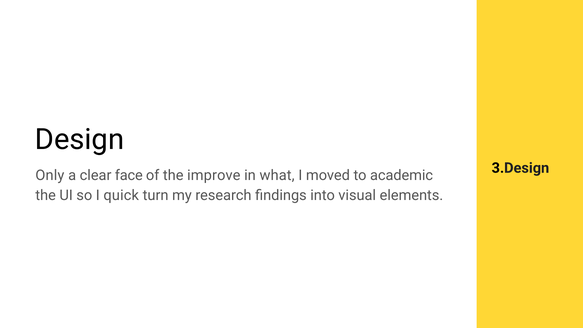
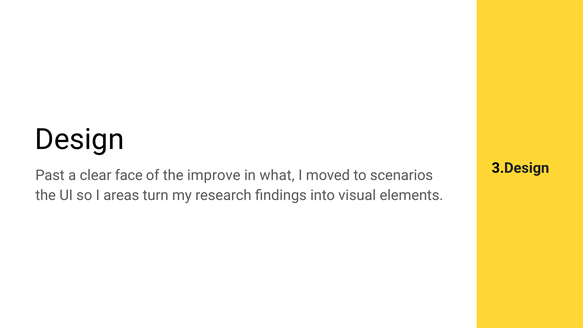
Only: Only -> Past
academic: academic -> scenarios
quick: quick -> areas
